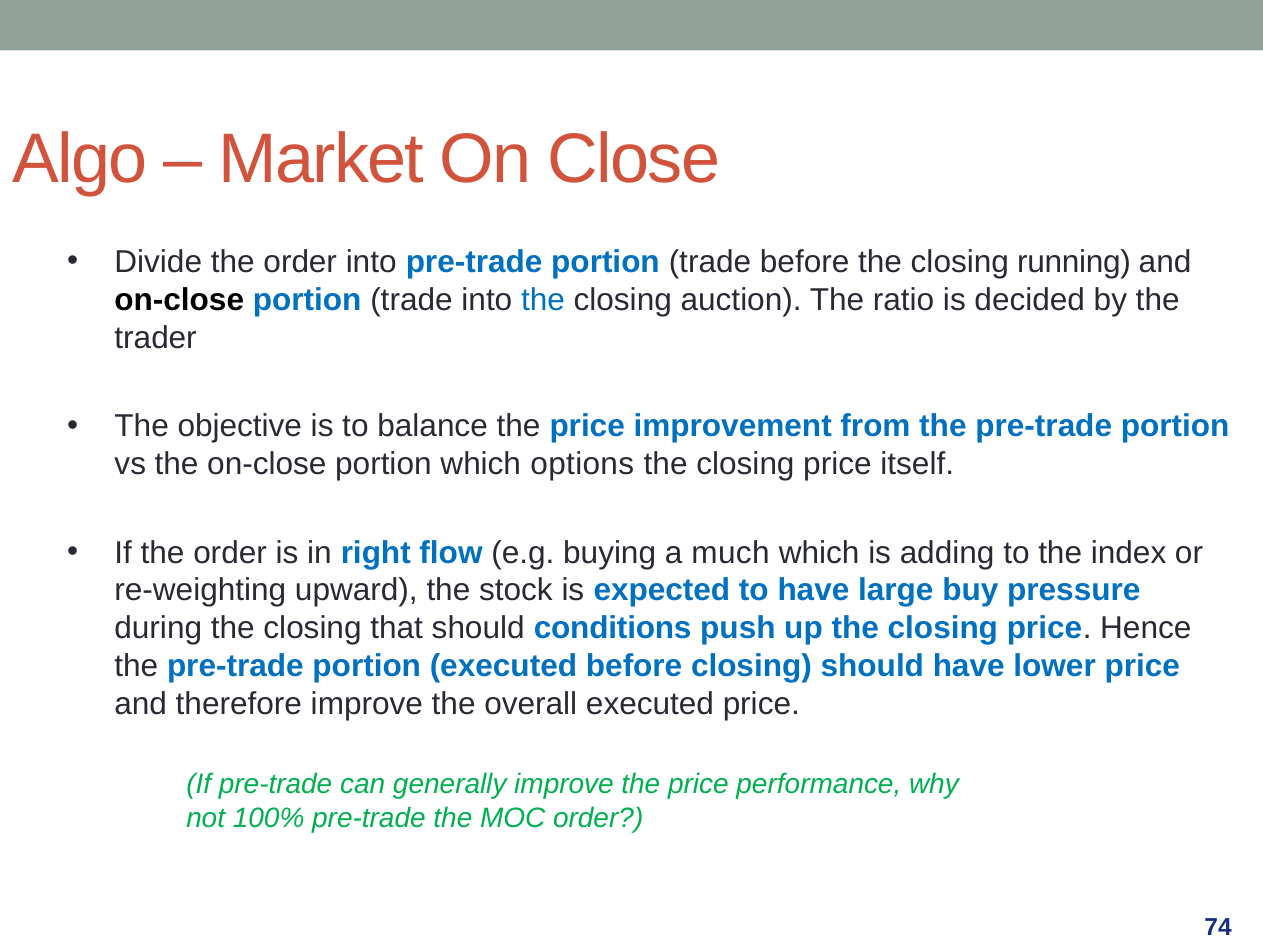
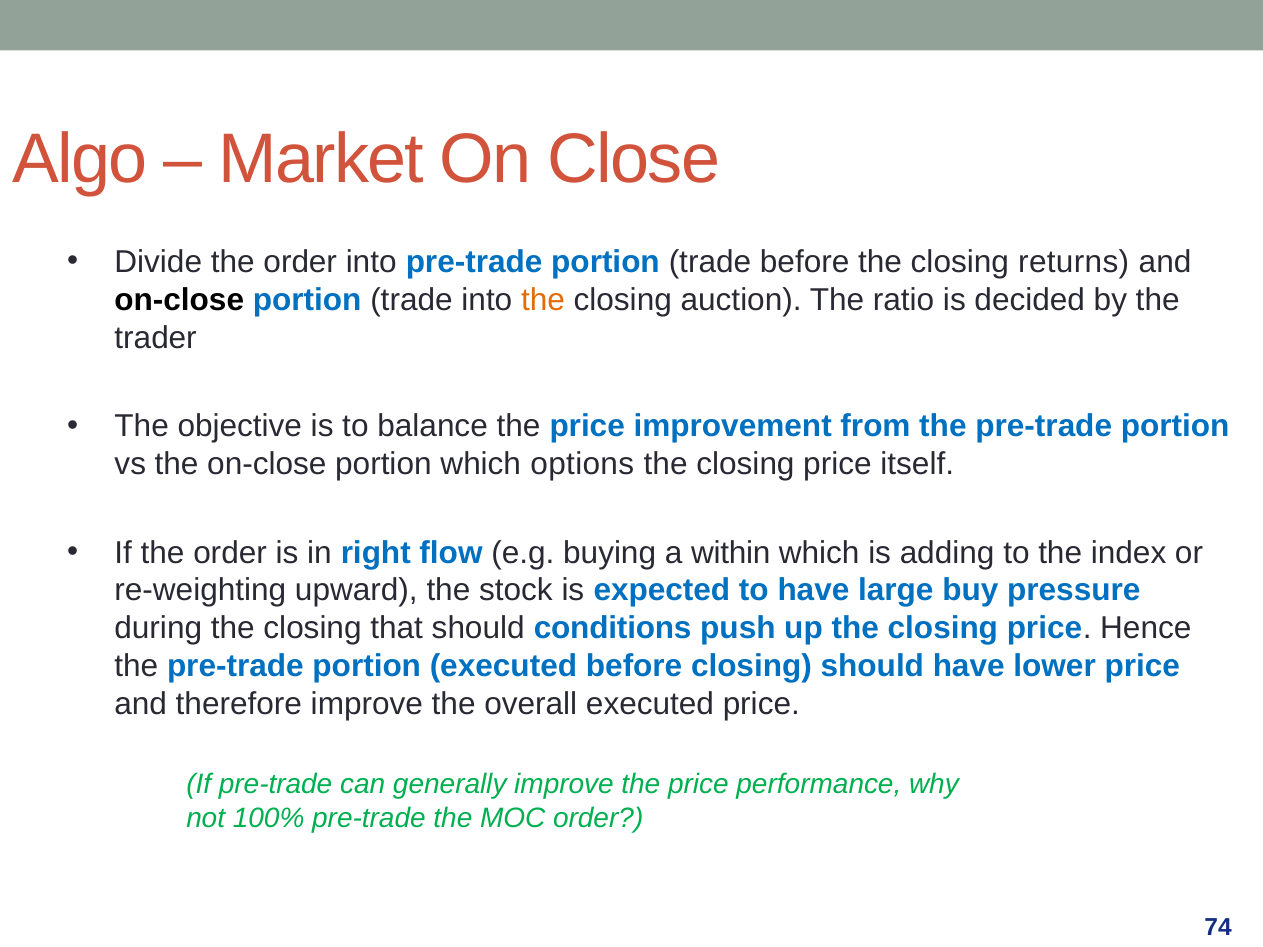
running: running -> returns
the at (543, 300) colour: blue -> orange
much: much -> within
